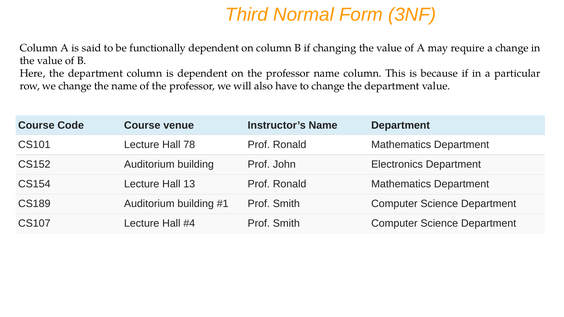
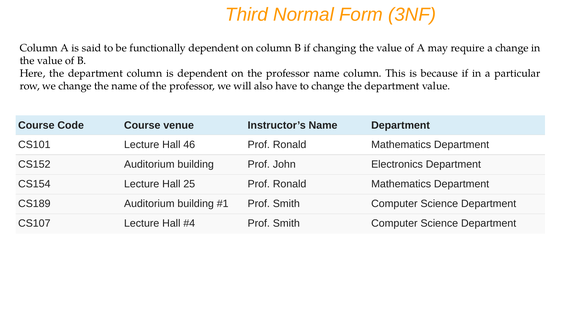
78: 78 -> 46
13: 13 -> 25
